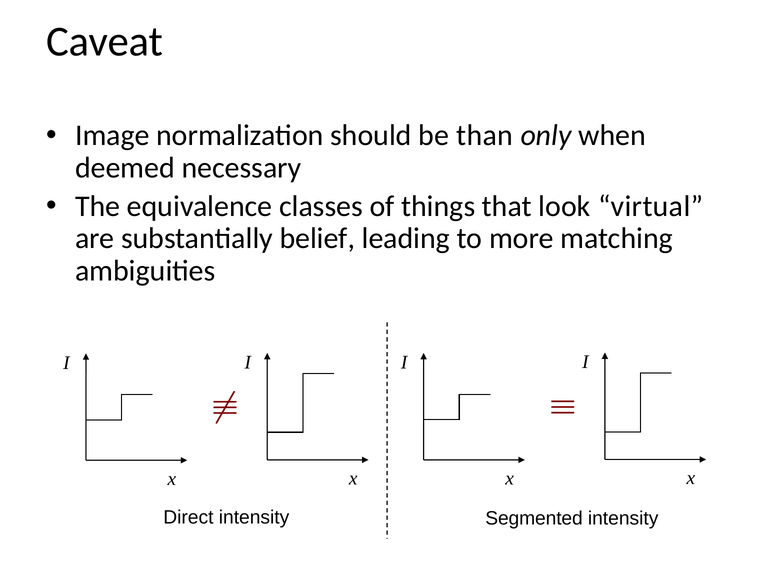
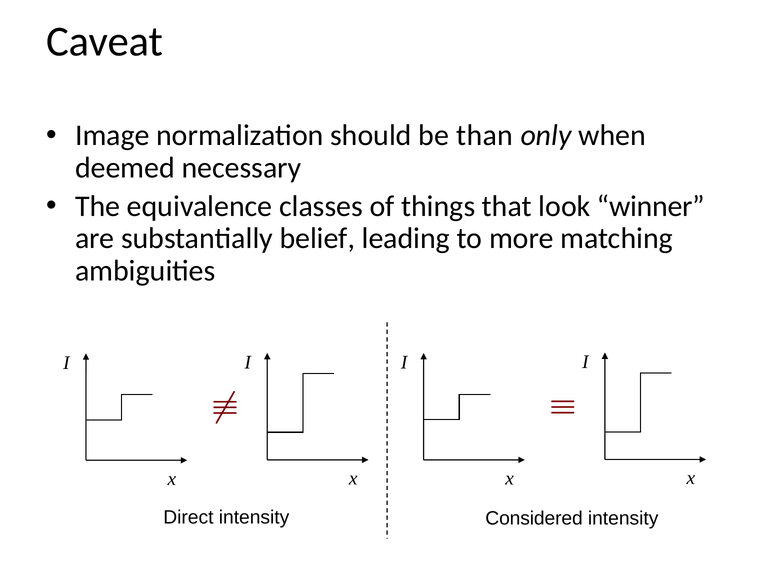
virtual: virtual -> winner
Segmented: Segmented -> Considered
